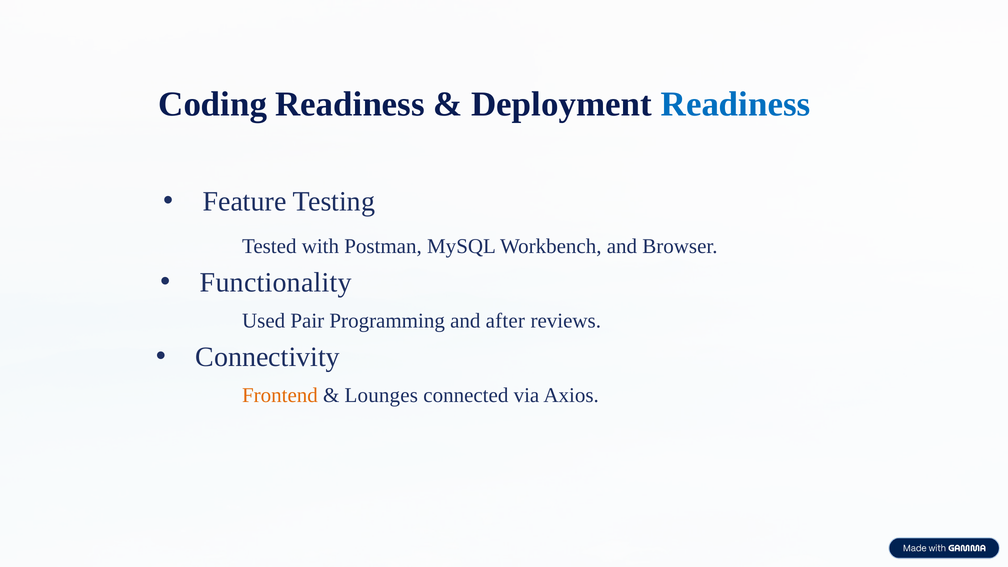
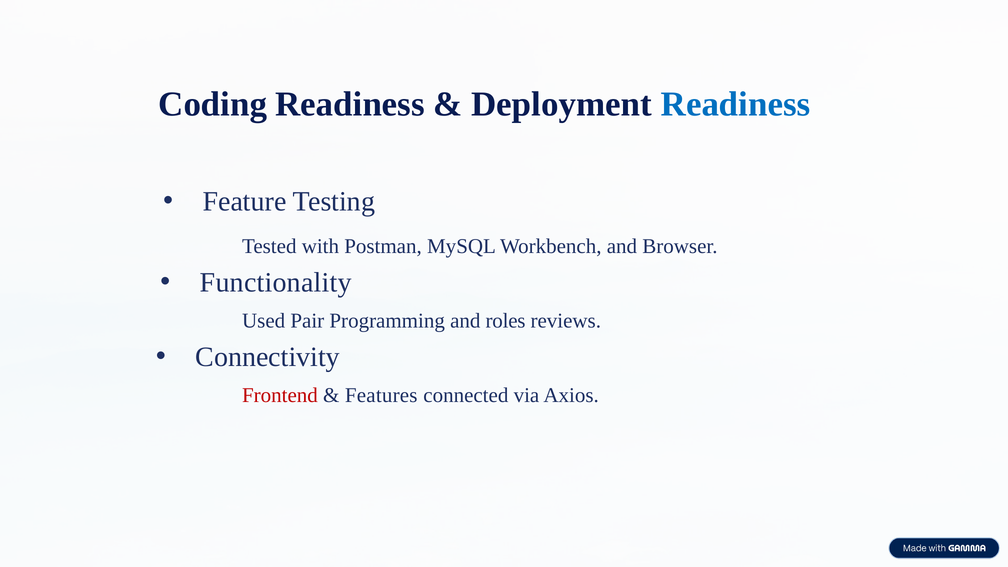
after: after -> roles
Frontend colour: orange -> red
Lounges: Lounges -> Features
